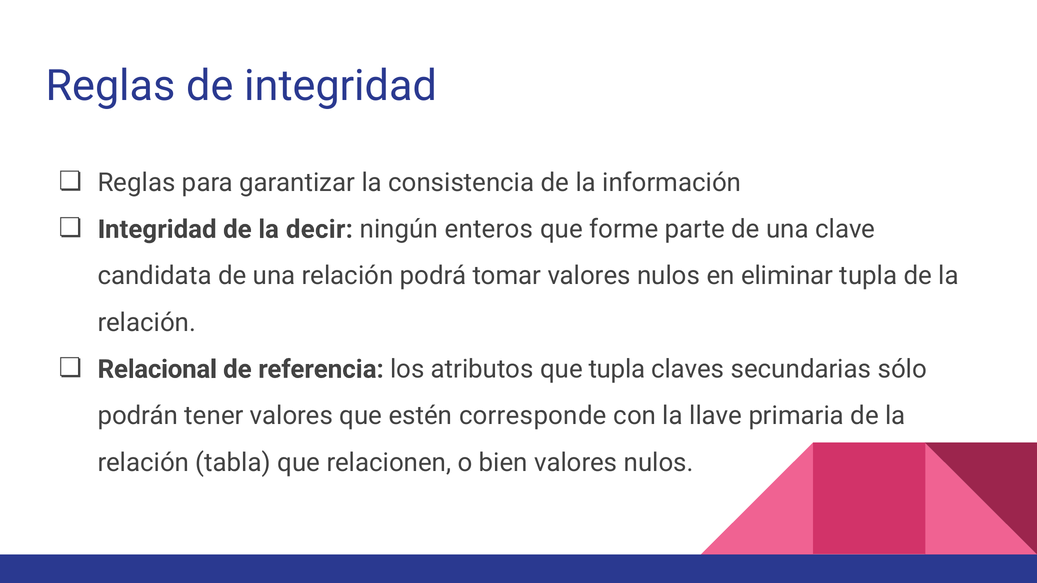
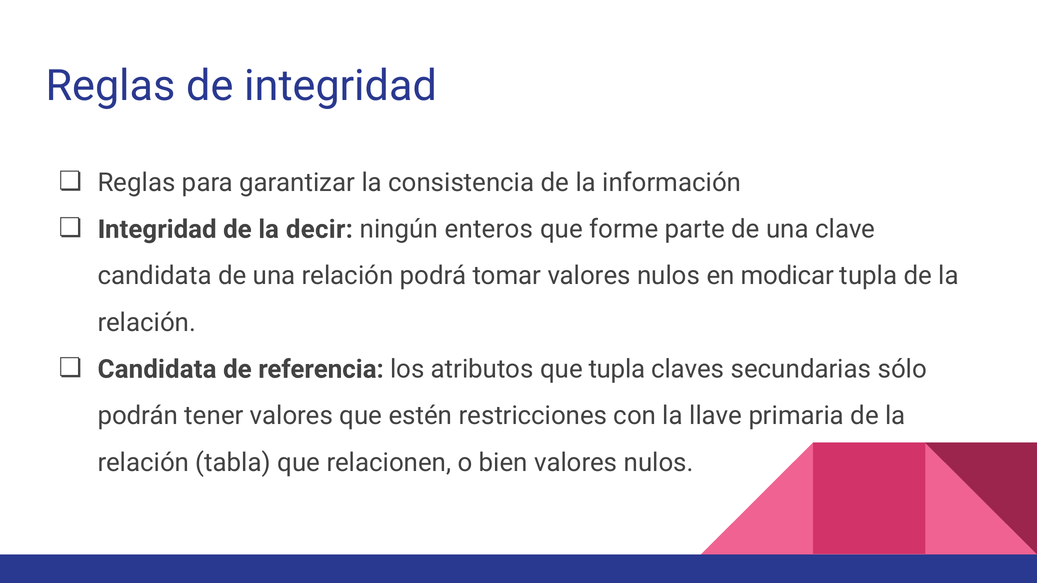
eliminar: eliminar -> modicar
Relacional at (157, 369): Relacional -> Candidata
corresponde: corresponde -> restricciones
